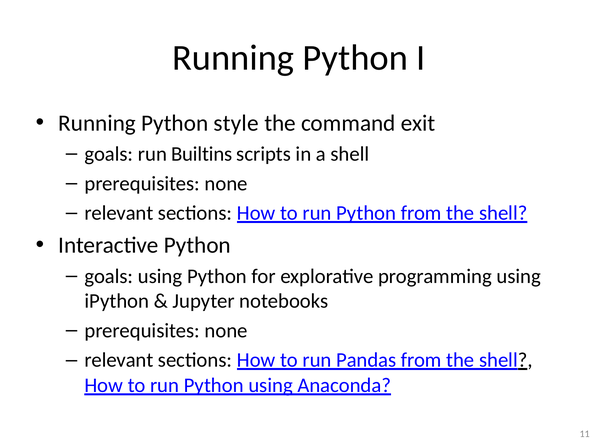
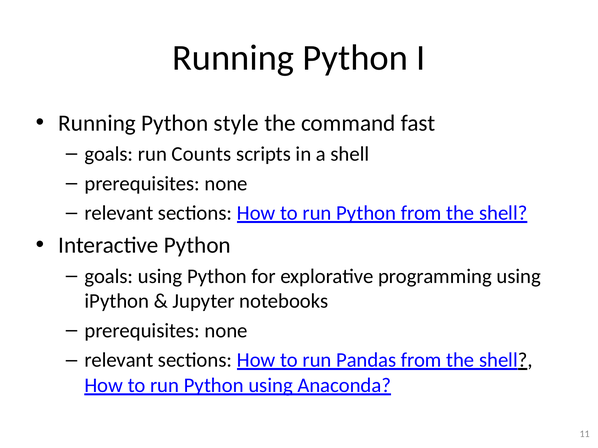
exit: exit -> fast
Builtins: Builtins -> Counts
